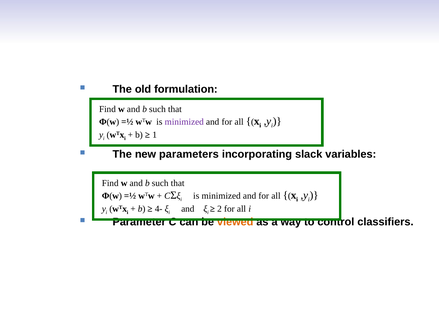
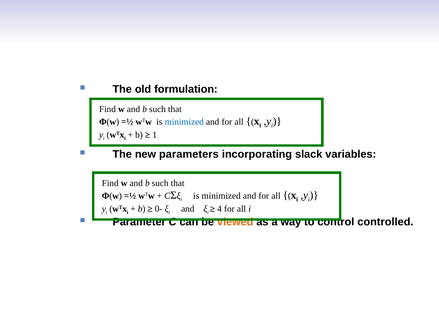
minimized at (184, 122) colour: purple -> blue
4-: 4- -> 0-
2: 2 -> 4
classifiers: classifiers -> controlled
